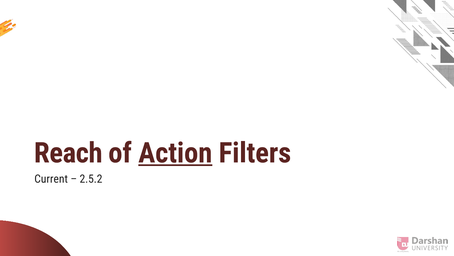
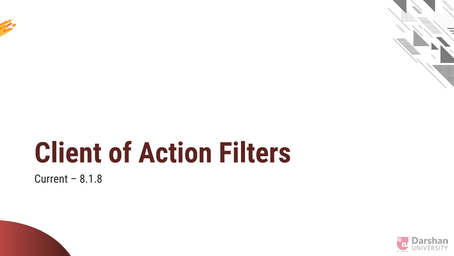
Reach: Reach -> Client
Action underline: present -> none
2.5.2: 2.5.2 -> 8.1.8
